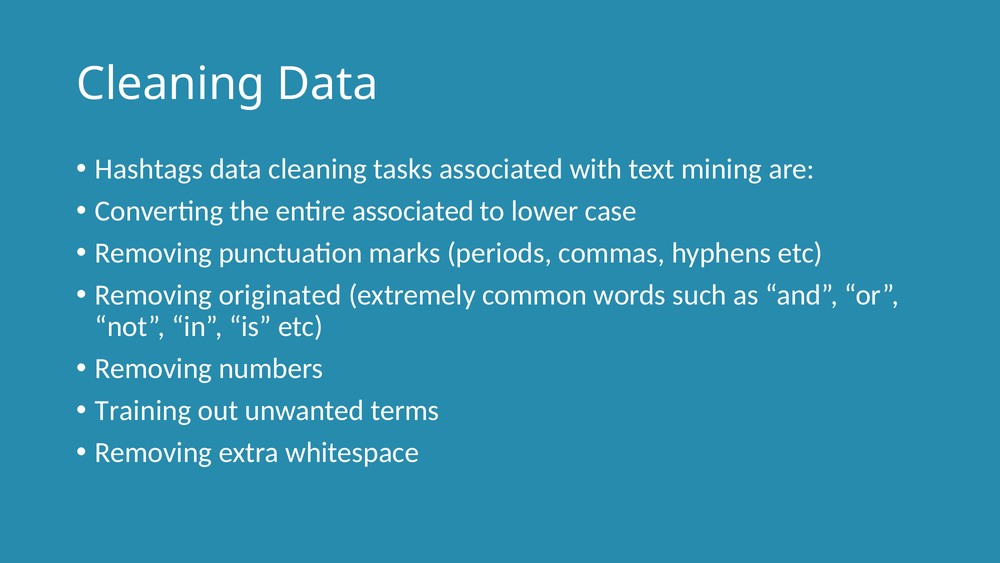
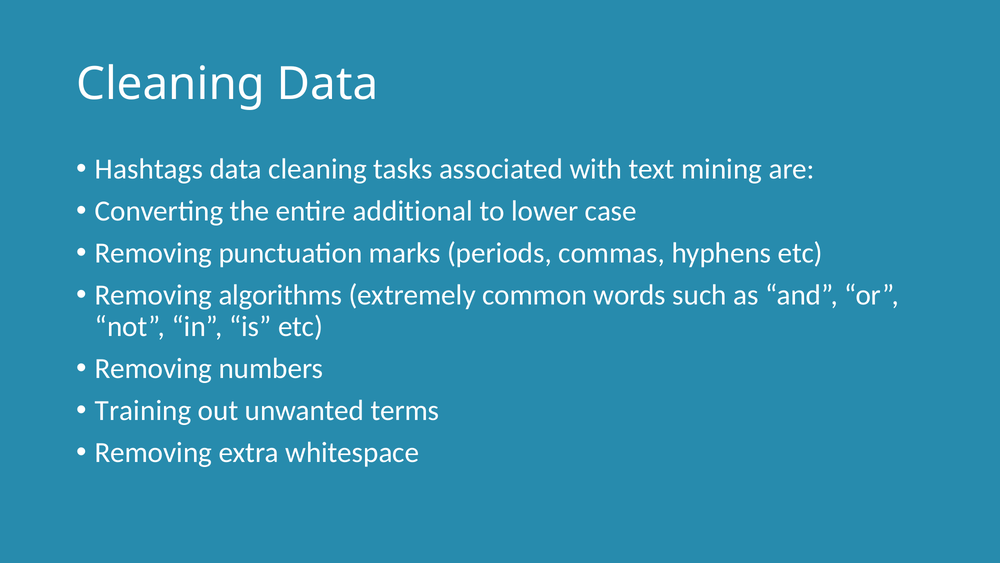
entire associated: associated -> additional
originated: originated -> algorithms
